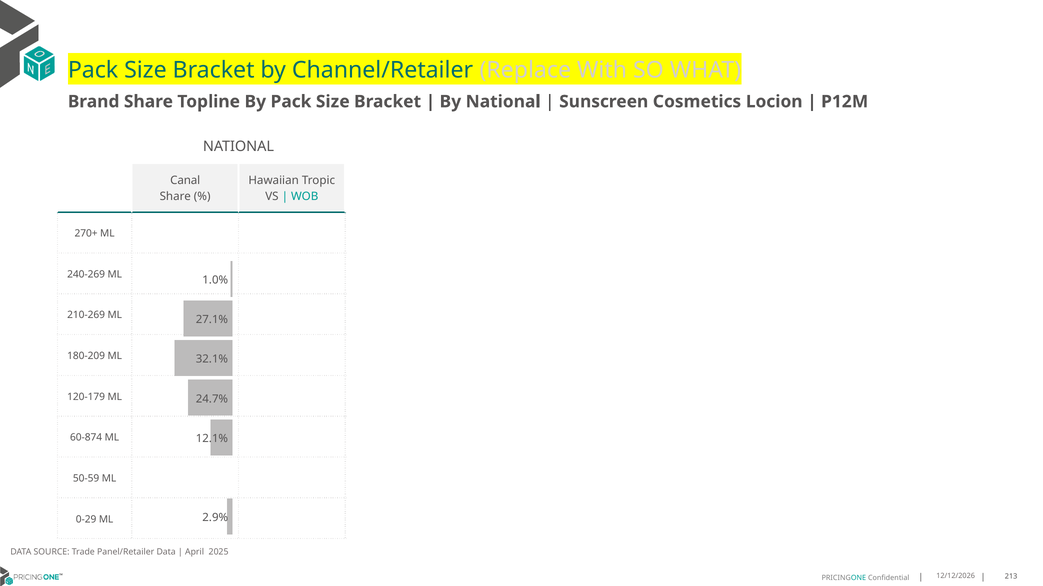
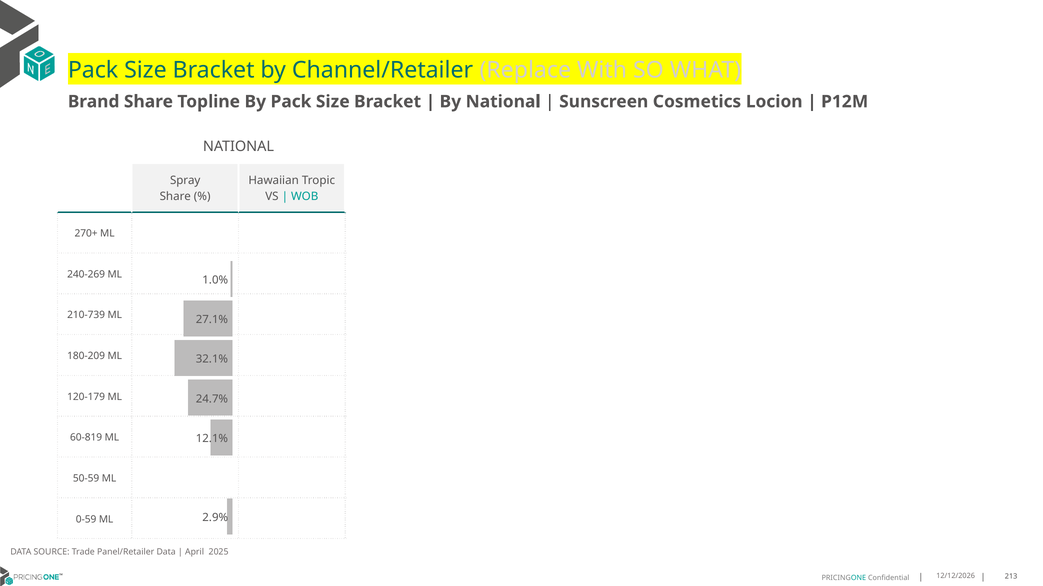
Canal: Canal -> Spray
210-269: 210-269 -> 210-739
60-874: 60-874 -> 60-819
0-29: 0-29 -> 0-59
